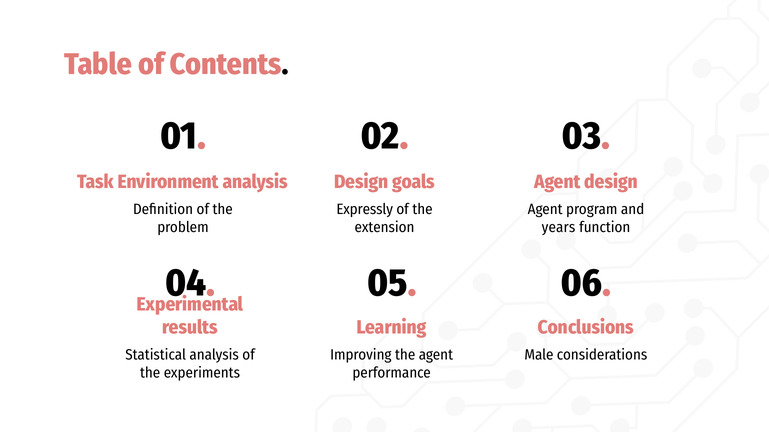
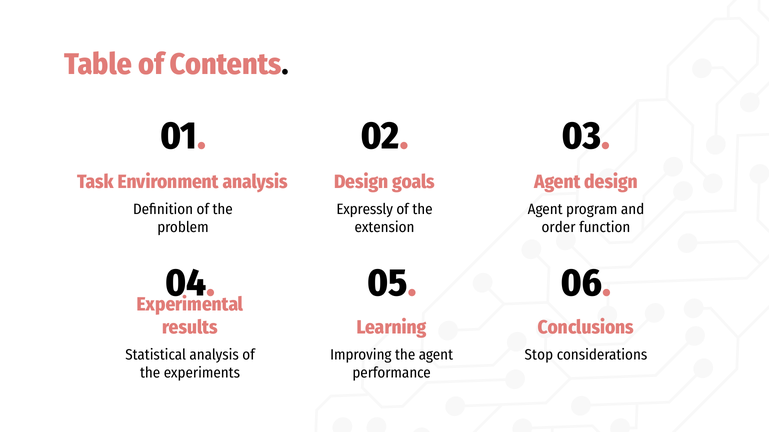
years: years -> order
Male: Male -> Stop
